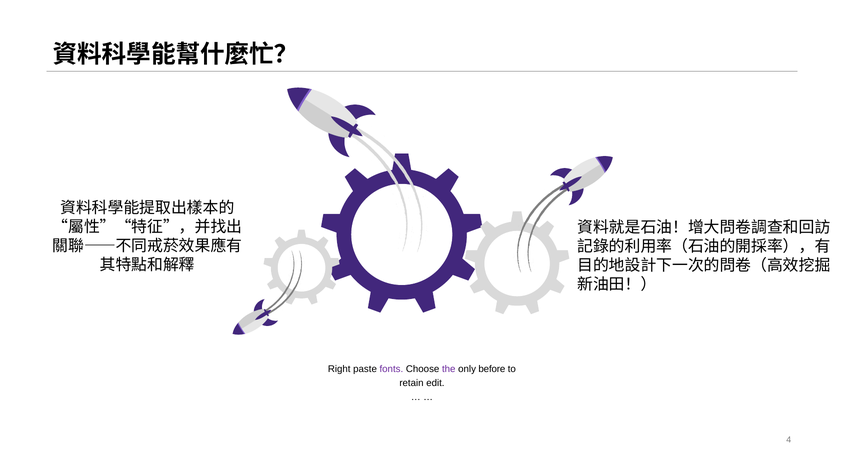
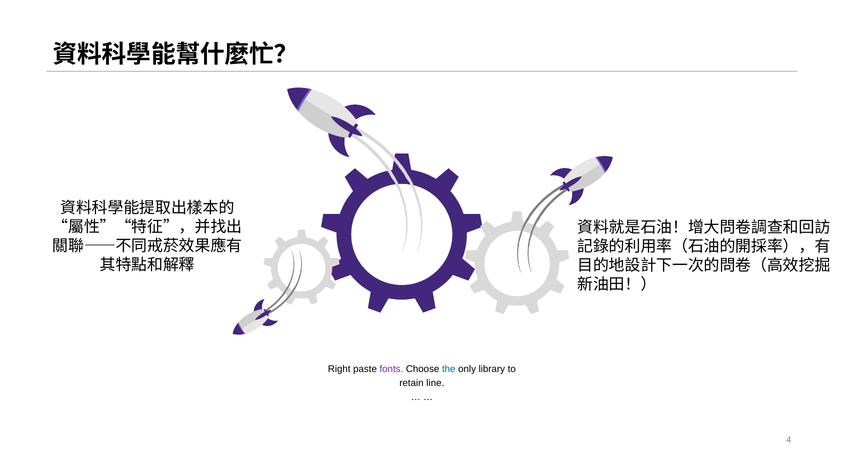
the colour: purple -> blue
before: before -> library
edit: edit -> line
